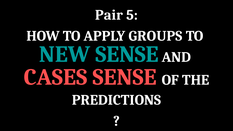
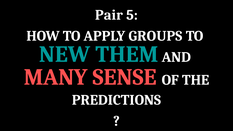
NEW SENSE: SENSE -> THEM
CASES: CASES -> MANY
